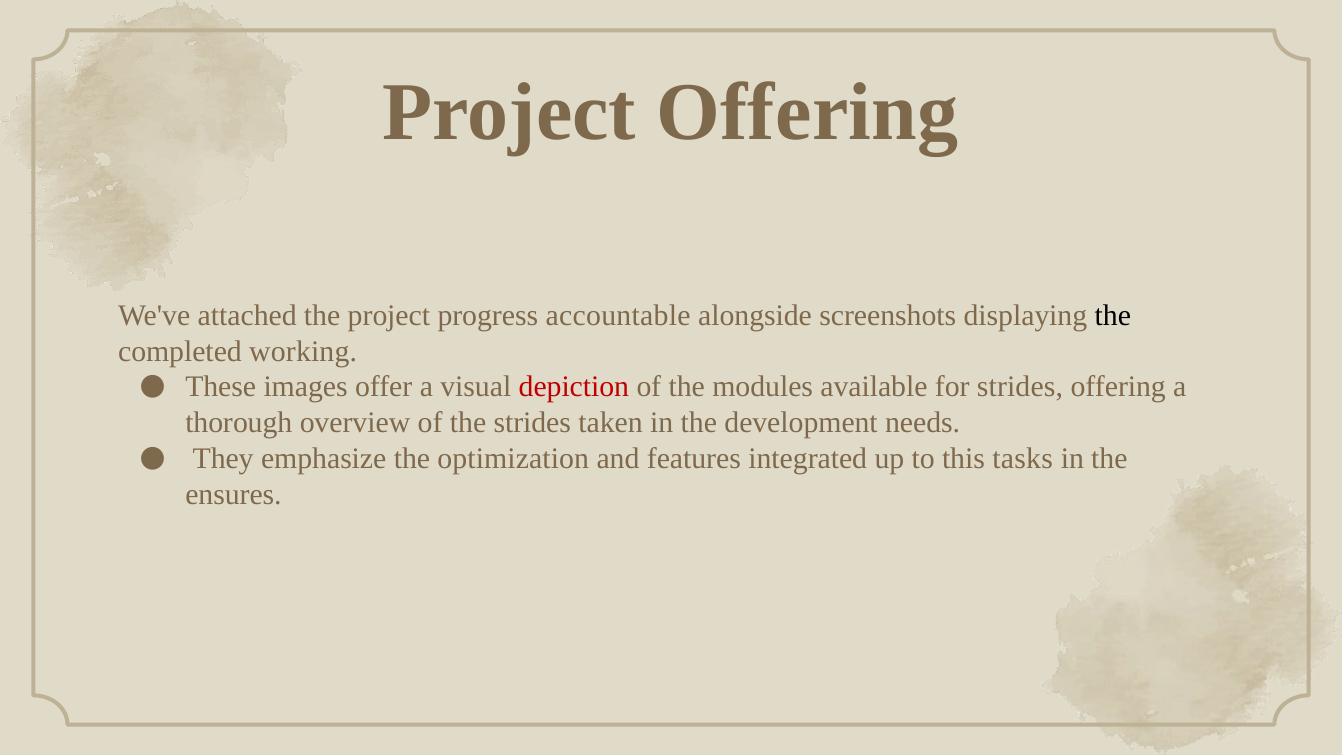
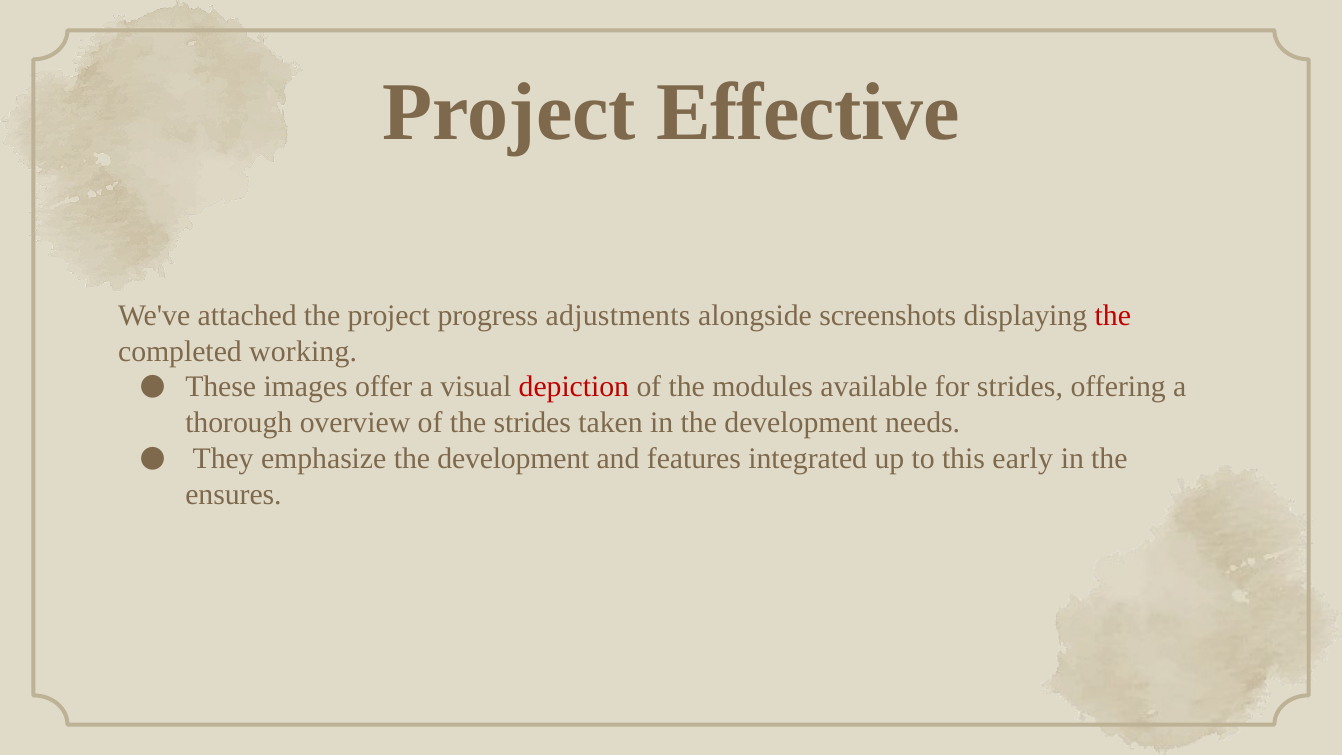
Project Offering: Offering -> Effective
accountable: accountable -> adjustments
the at (1113, 315) colour: black -> red
emphasize the optimization: optimization -> development
tasks: tasks -> early
